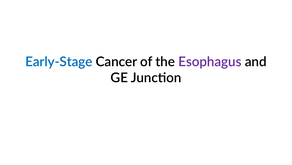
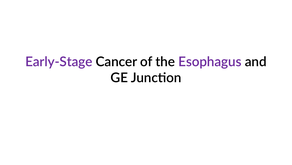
Early-Stage colour: blue -> purple
